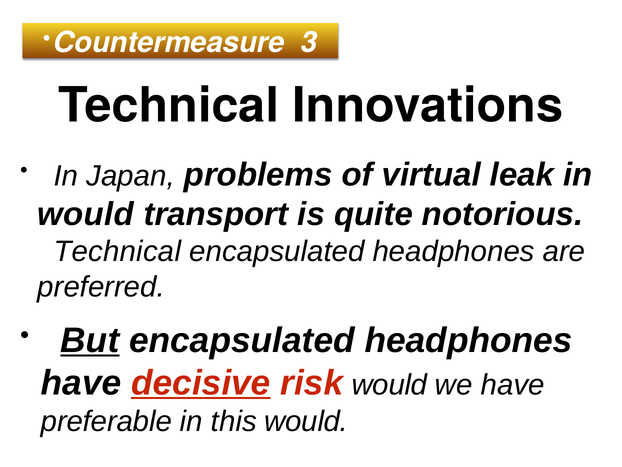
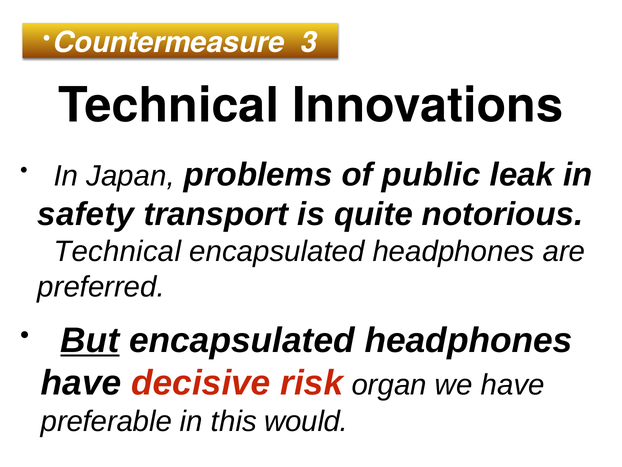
virtual: virtual -> public
would at (86, 214): would -> safety
decisive underline: present -> none
risk would: would -> organ
